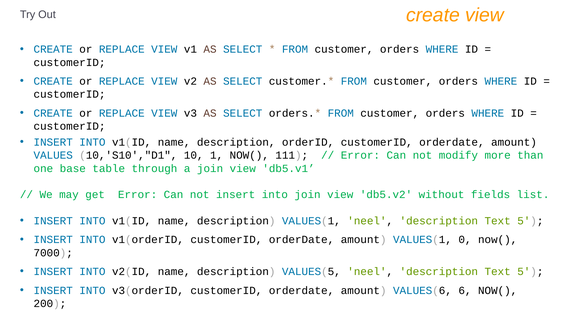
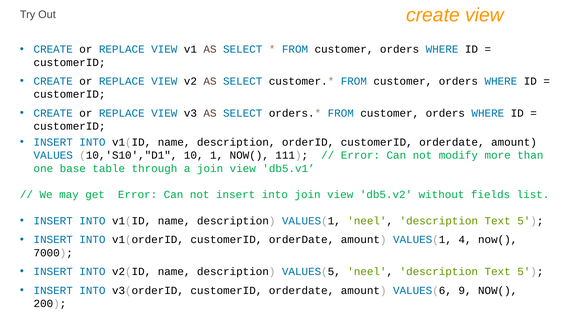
0: 0 -> 4
6: 6 -> 9
